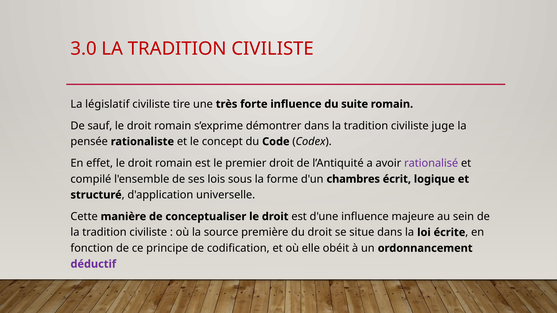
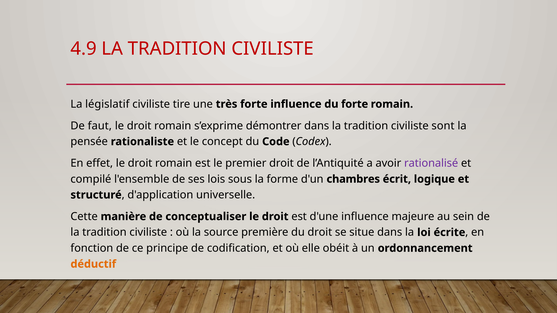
3.0: 3.0 -> 4.9
du suite: suite -> forte
sauf: sauf -> faut
juge: juge -> sont
déductif colour: purple -> orange
